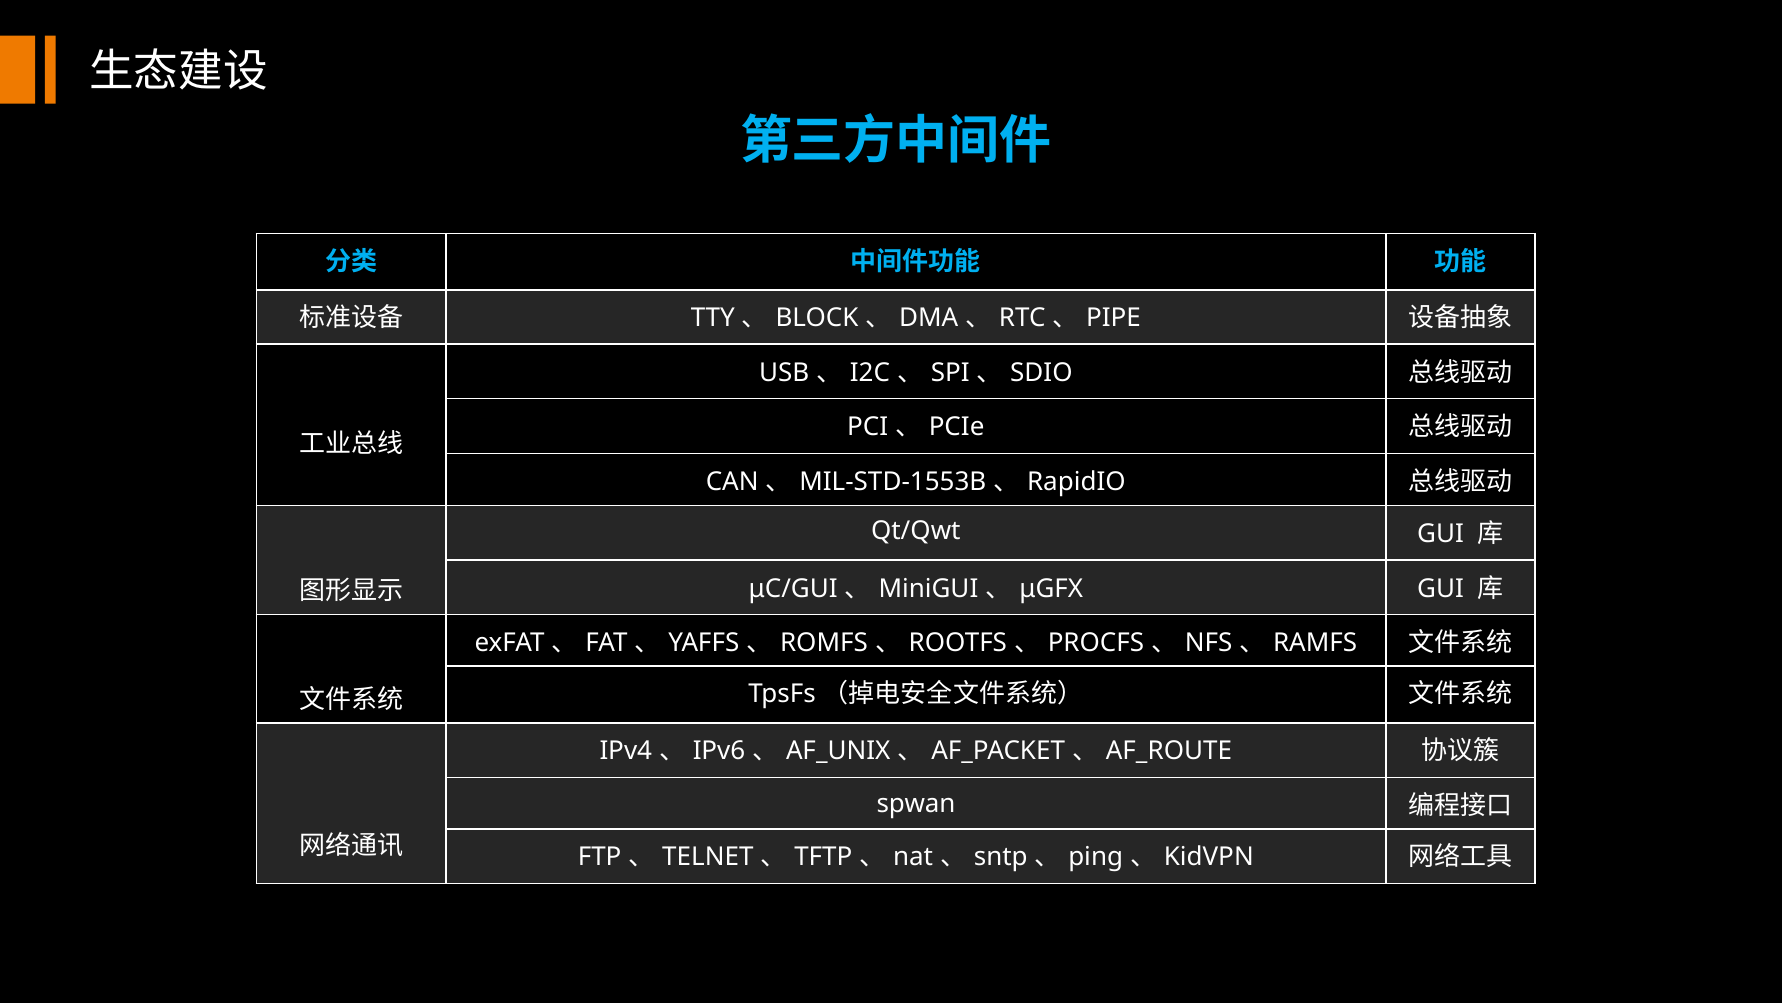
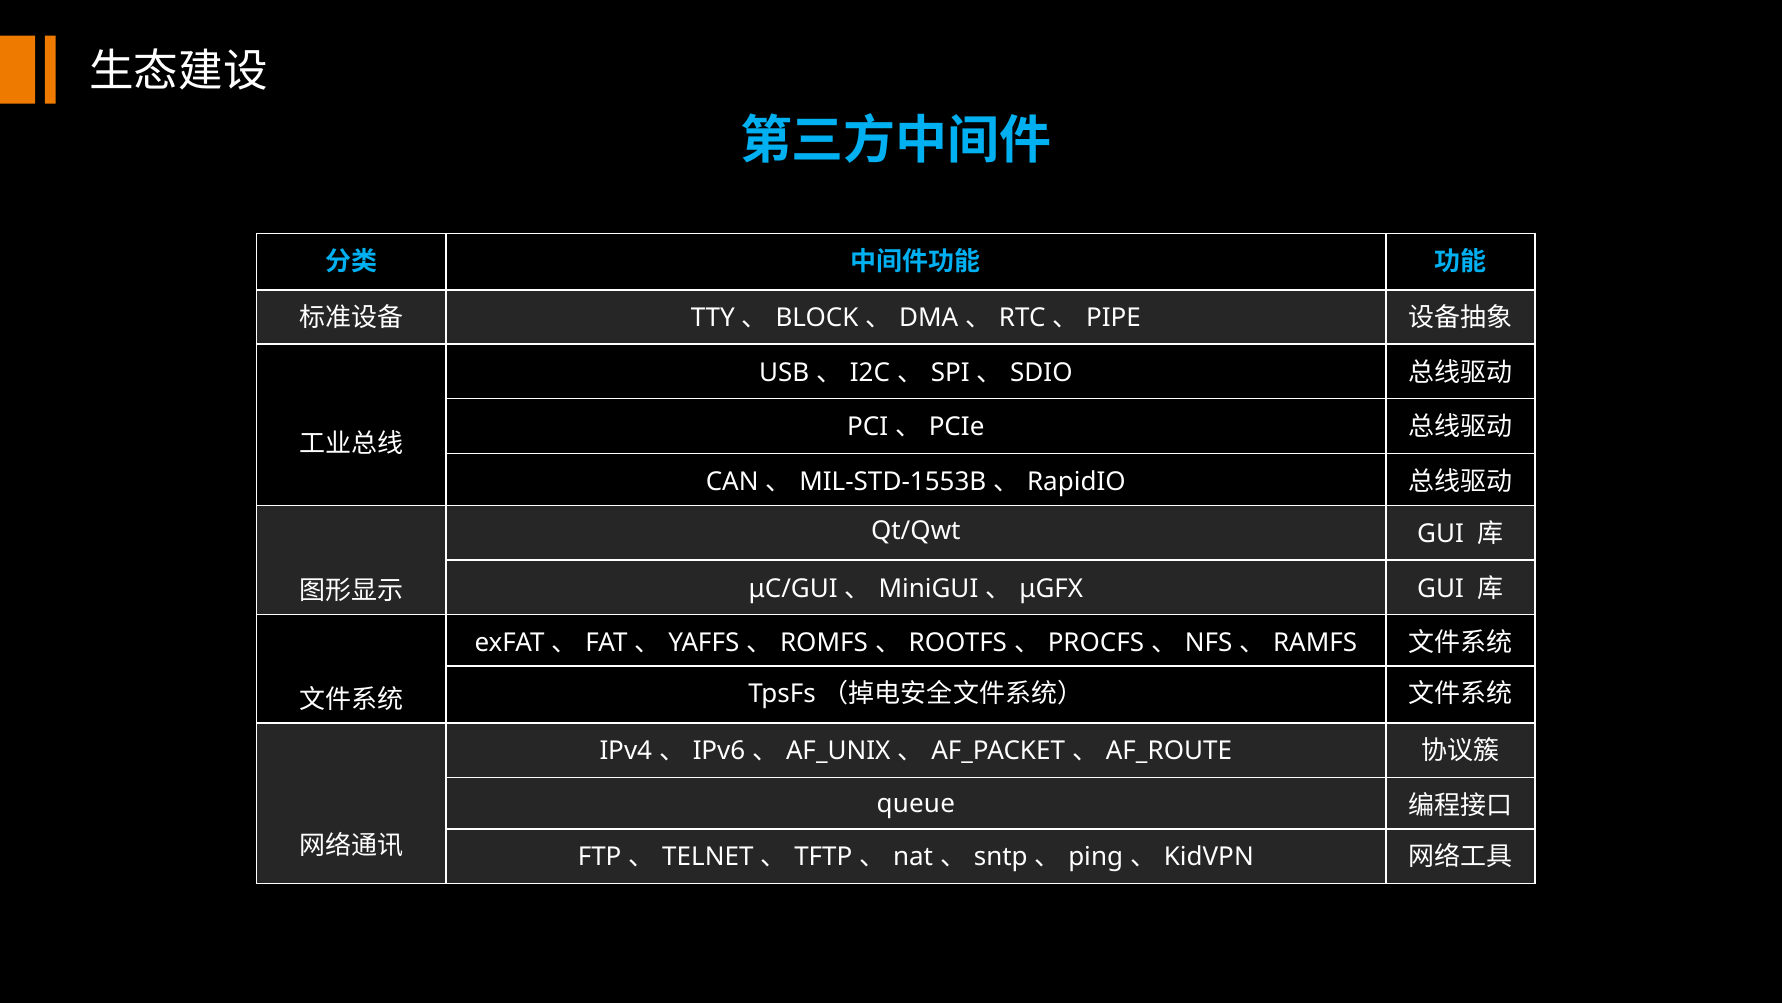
spwan: spwan -> queue
